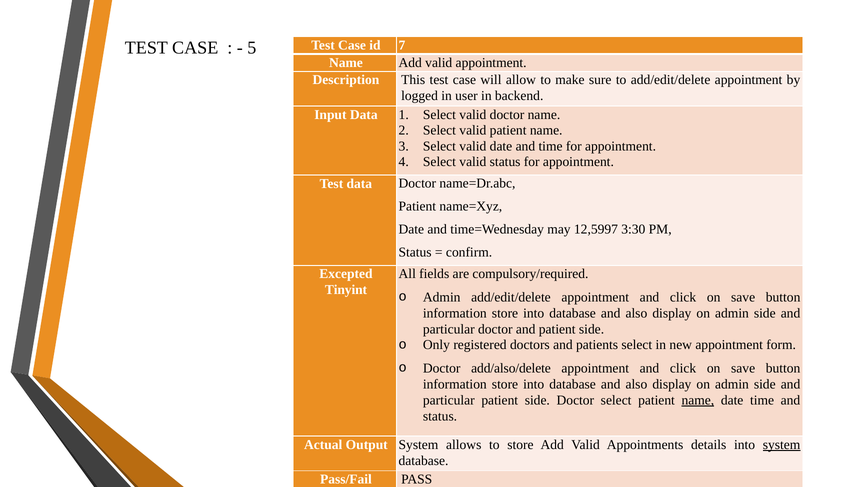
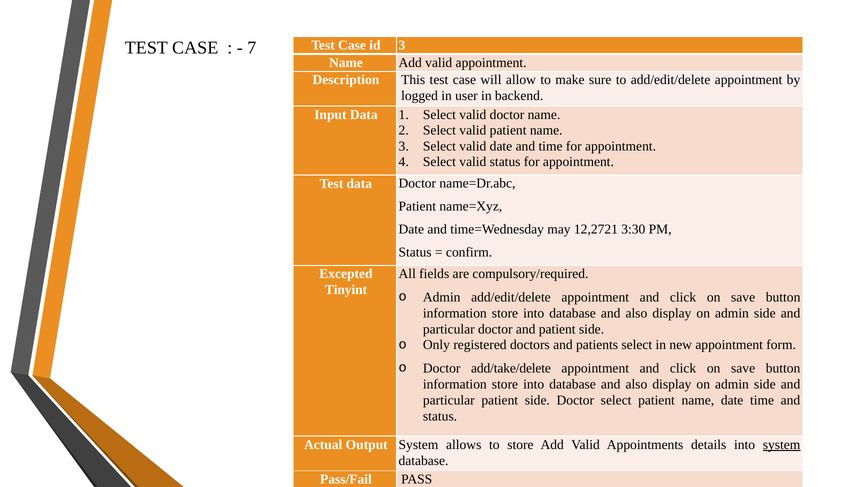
5: 5 -> 7
id 7: 7 -> 3
12,5997: 12,5997 -> 12,2721
add/also/delete: add/also/delete -> add/take/delete
name at (698, 400) underline: present -> none
